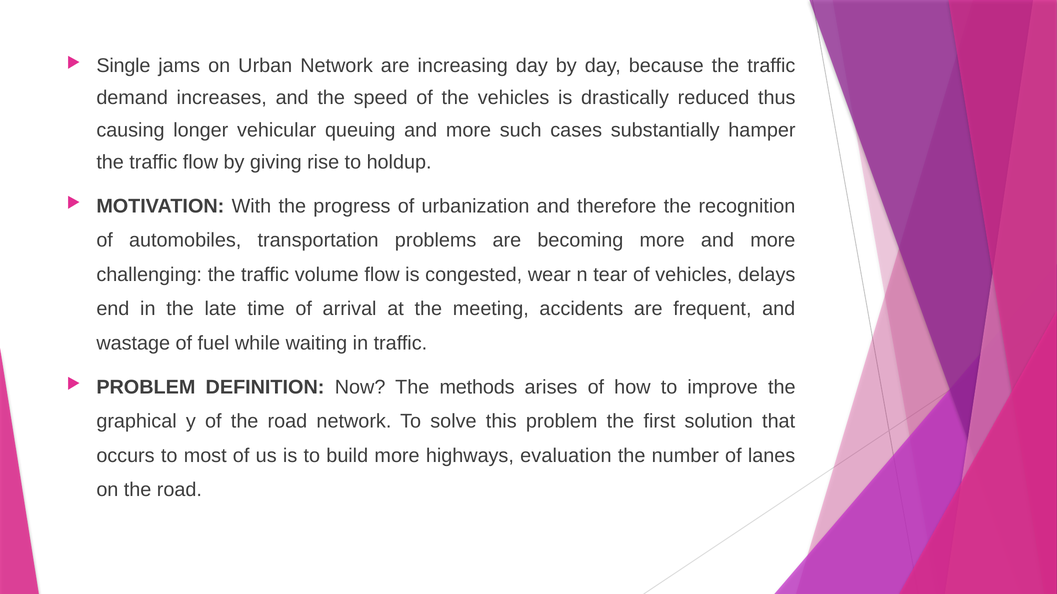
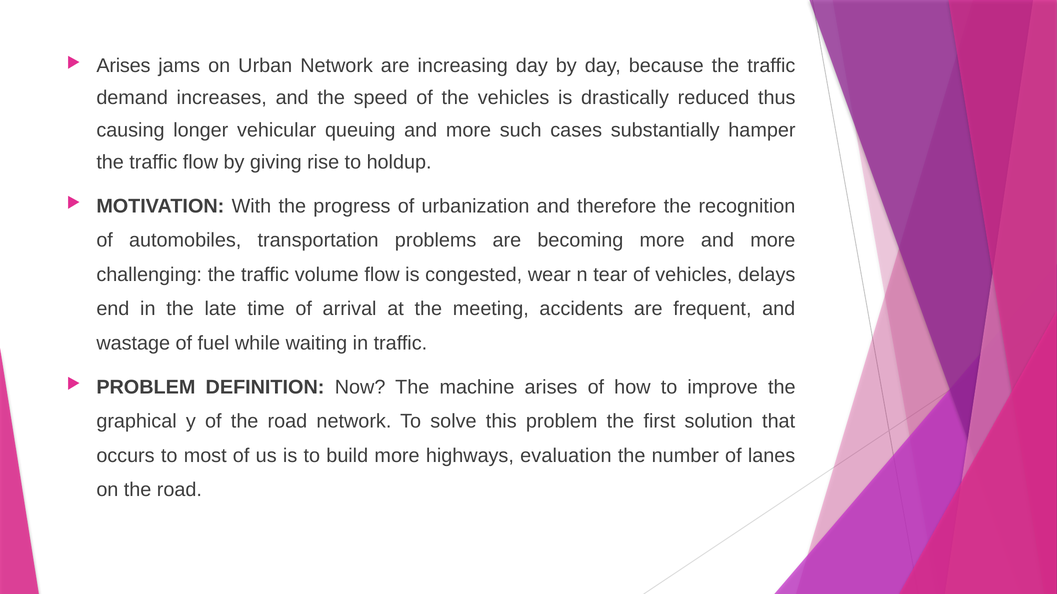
Single at (123, 66): Single -> Arises
methods: methods -> machine
